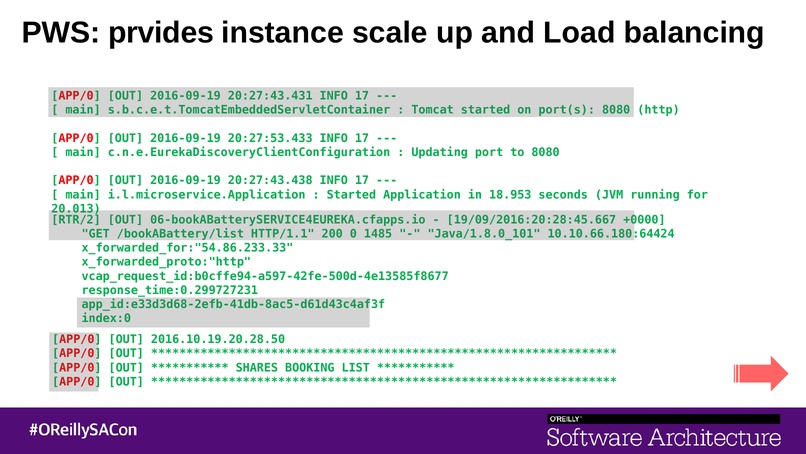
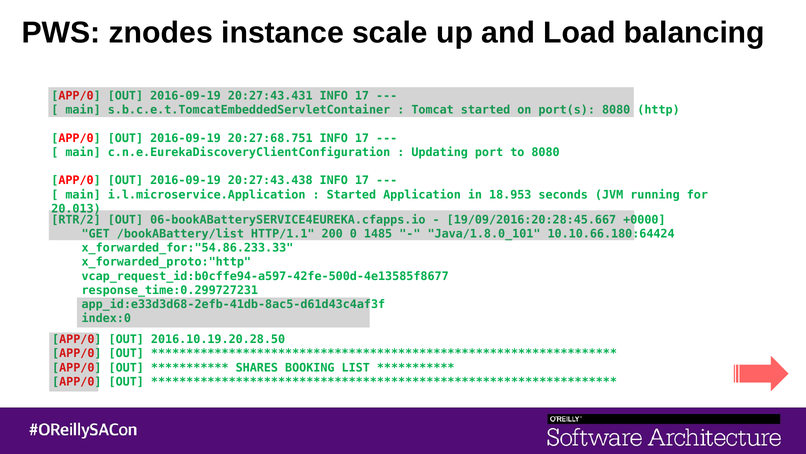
prvides: prvides -> znodes
20:27:53.433: 20:27:53.433 -> 20:27:68.751
